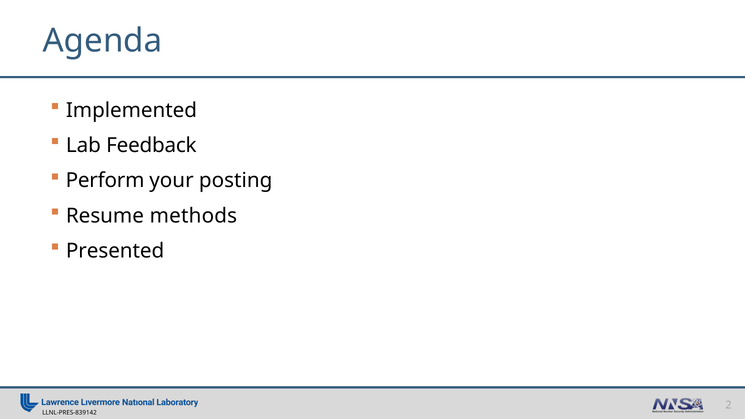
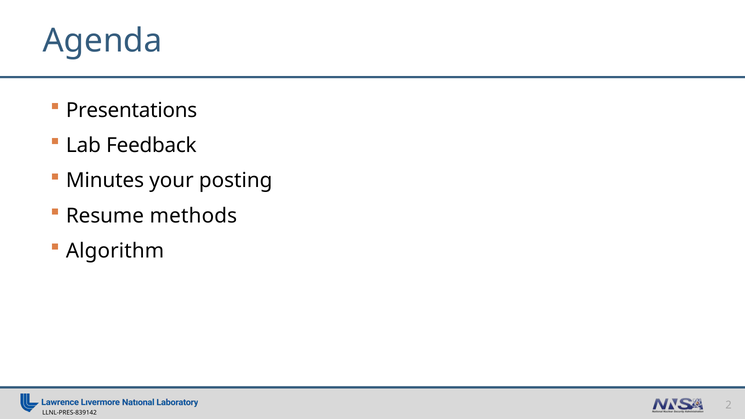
Implemented: Implemented -> Presentations
Perform: Perform -> Minutes
Presented: Presented -> Algorithm
